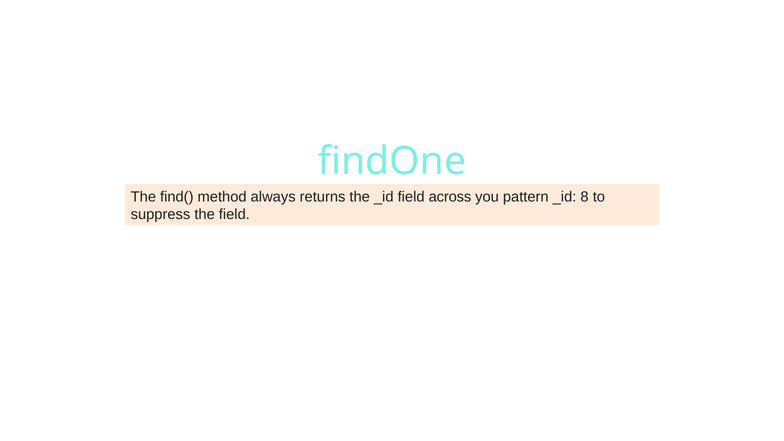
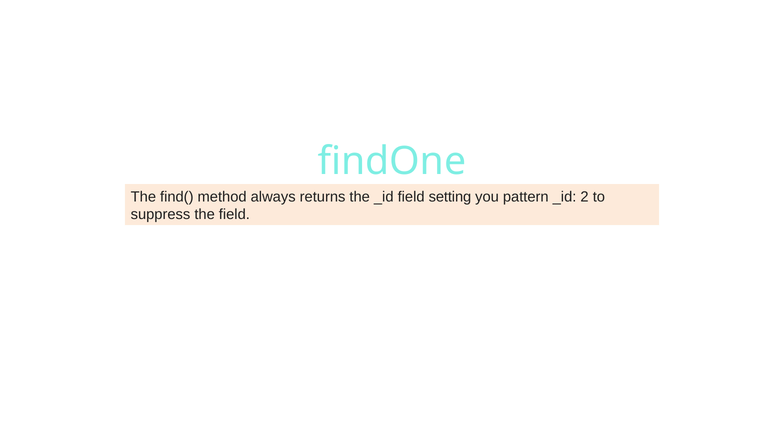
across: across -> setting
8: 8 -> 2
